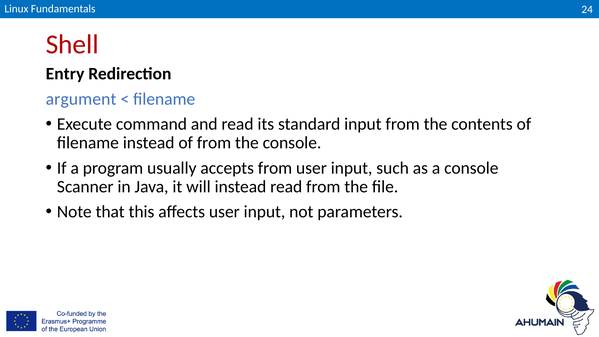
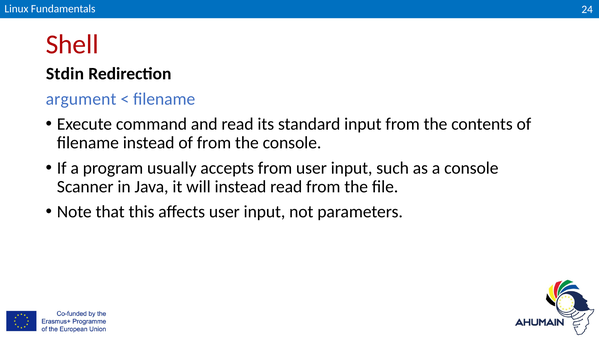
Entry: Entry -> Stdin
